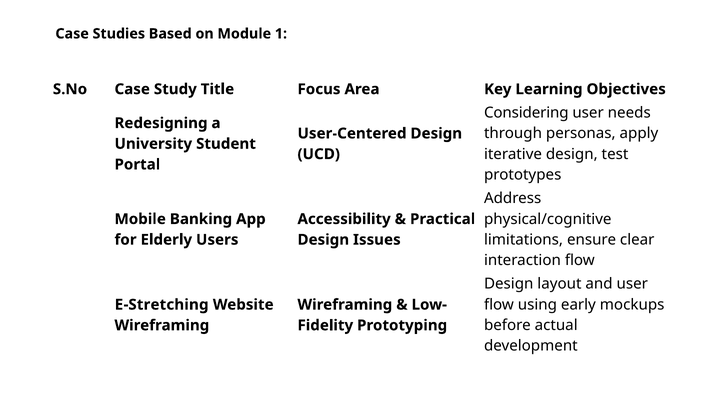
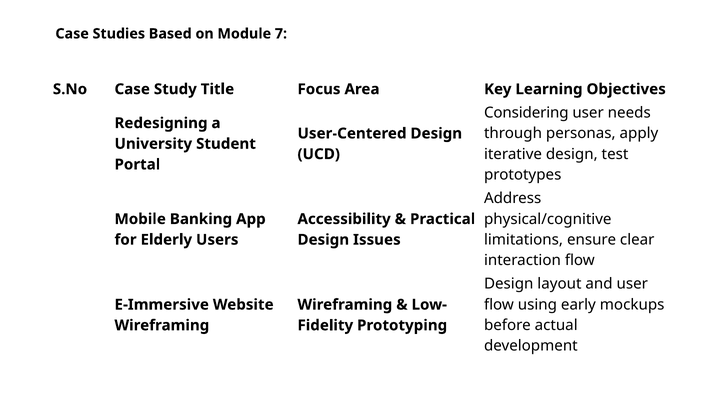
1: 1 -> 7
E-Stretching: E-Stretching -> E-Immersive
